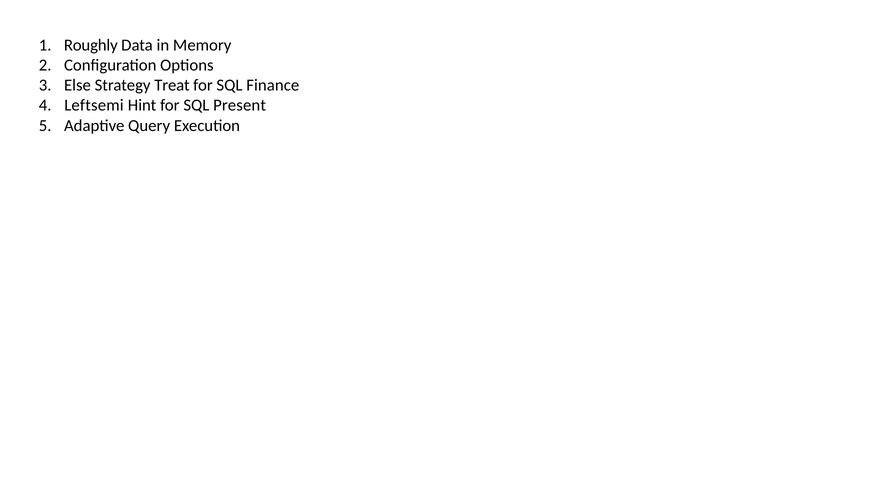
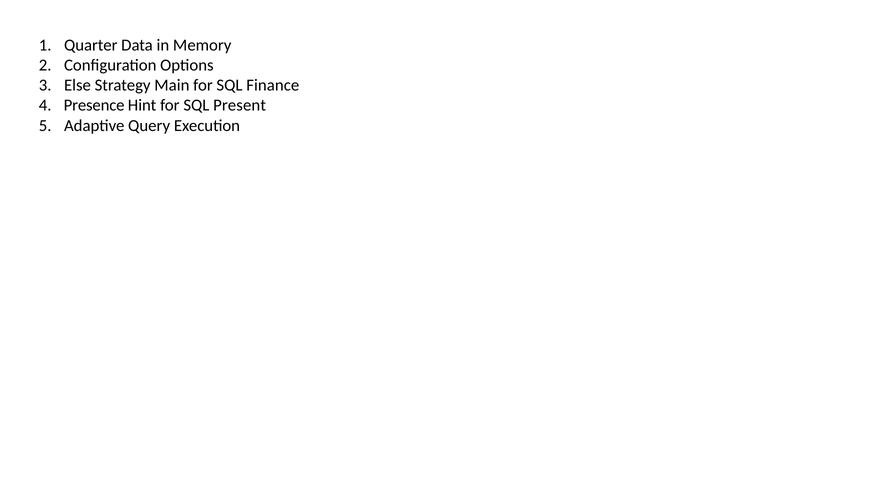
Roughly: Roughly -> Quarter
Treat: Treat -> Main
Leftsemi: Leftsemi -> Presence
